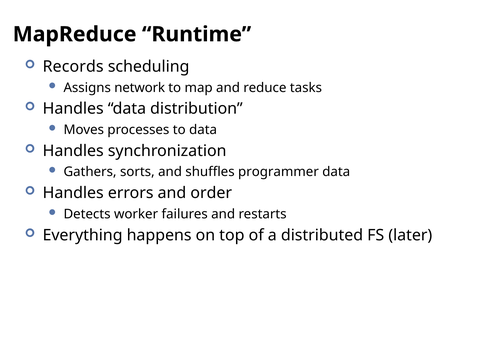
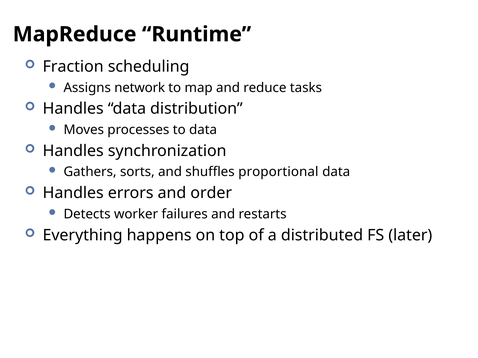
Records: Records -> Fraction
programmer: programmer -> proportional
